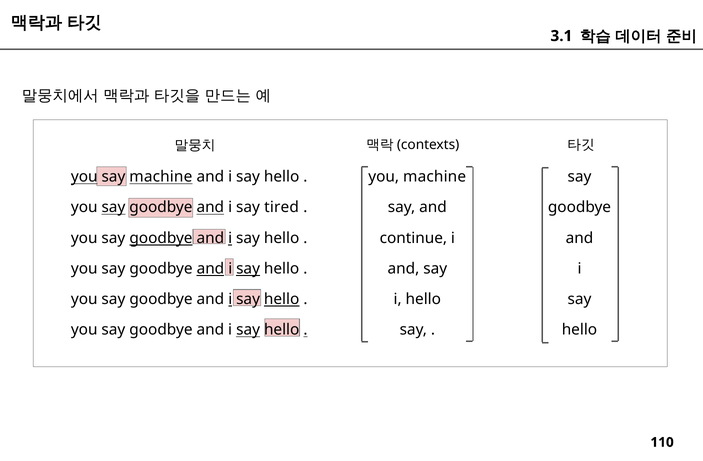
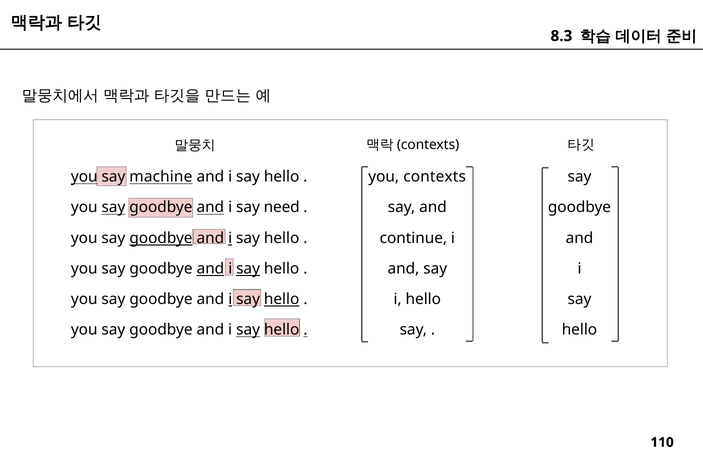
3.1: 3.1 -> 8.3
you machine: machine -> contexts
tired: tired -> need
